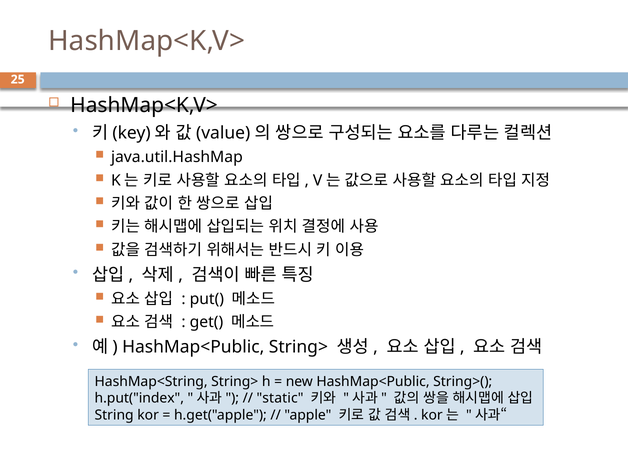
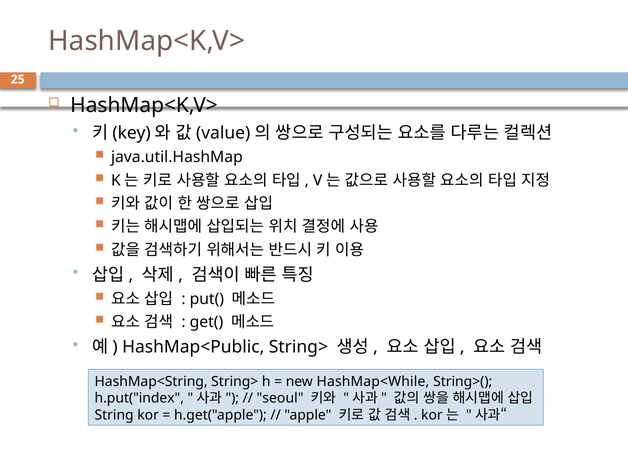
new HashMap<Public: HashMap<Public -> HashMap<While
static: static -> seoul
